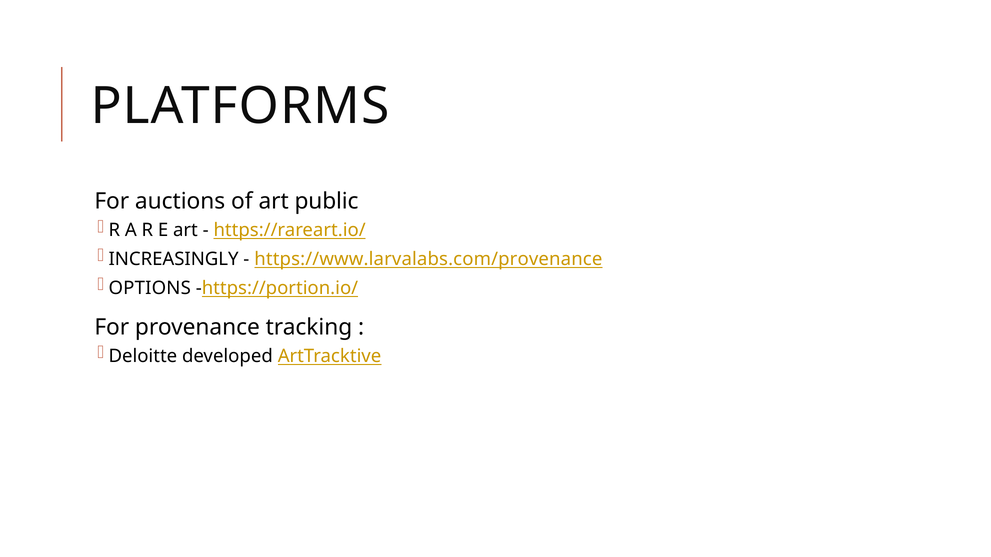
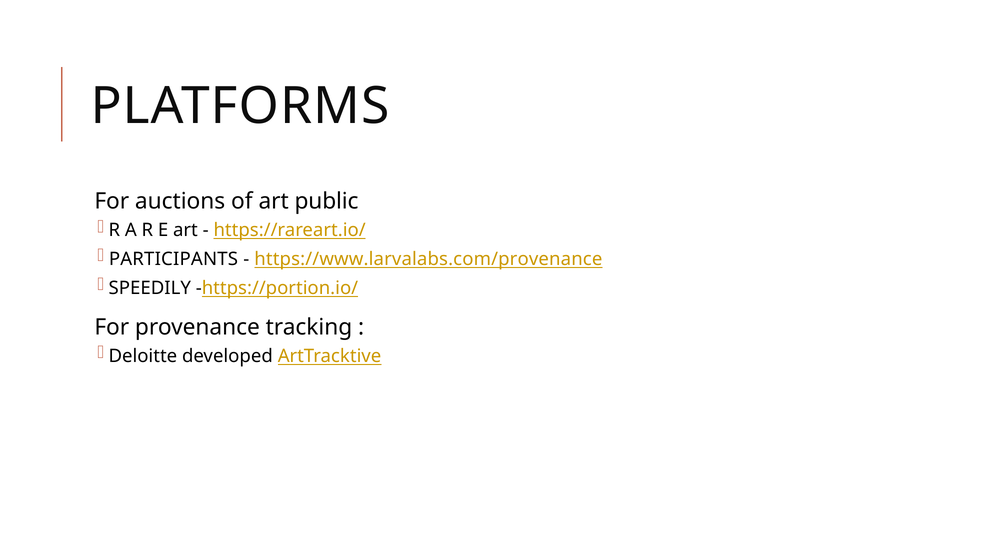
INCREASINGLY: INCREASINGLY -> PARTICIPANTS
OPTIONS: OPTIONS -> SPEEDILY
